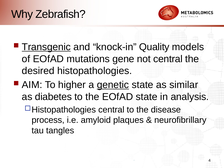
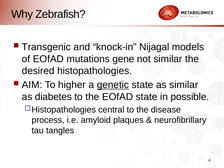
Transgenic underline: present -> none
Quality: Quality -> Nijagal
not central: central -> similar
analysis: analysis -> possible
